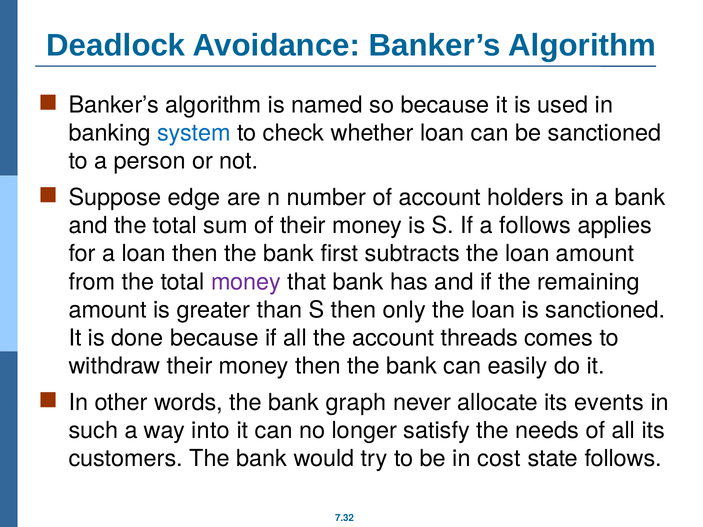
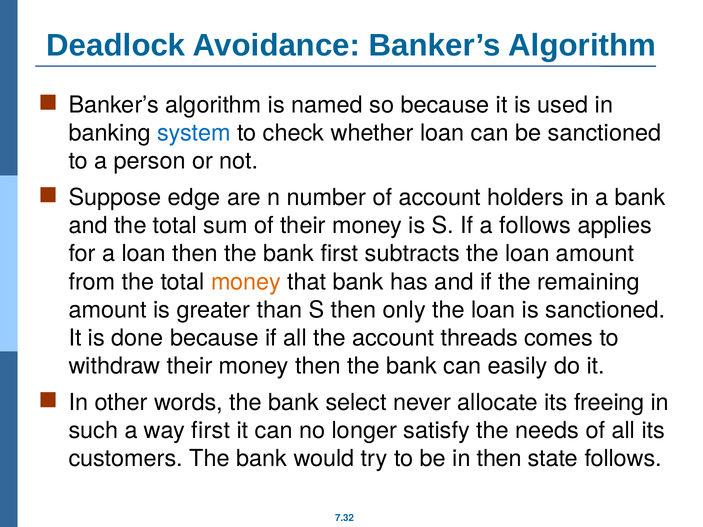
money at (246, 282) colour: purple -> orange
graph: graph -> select
events: events -> freeing
way into: into -> first
in cost: cost -> then
